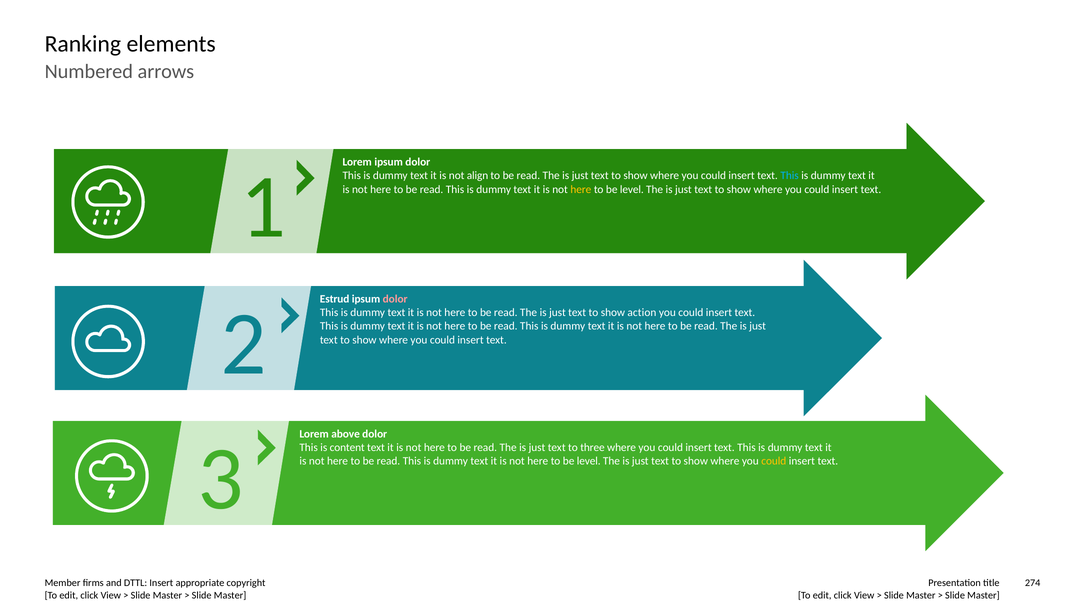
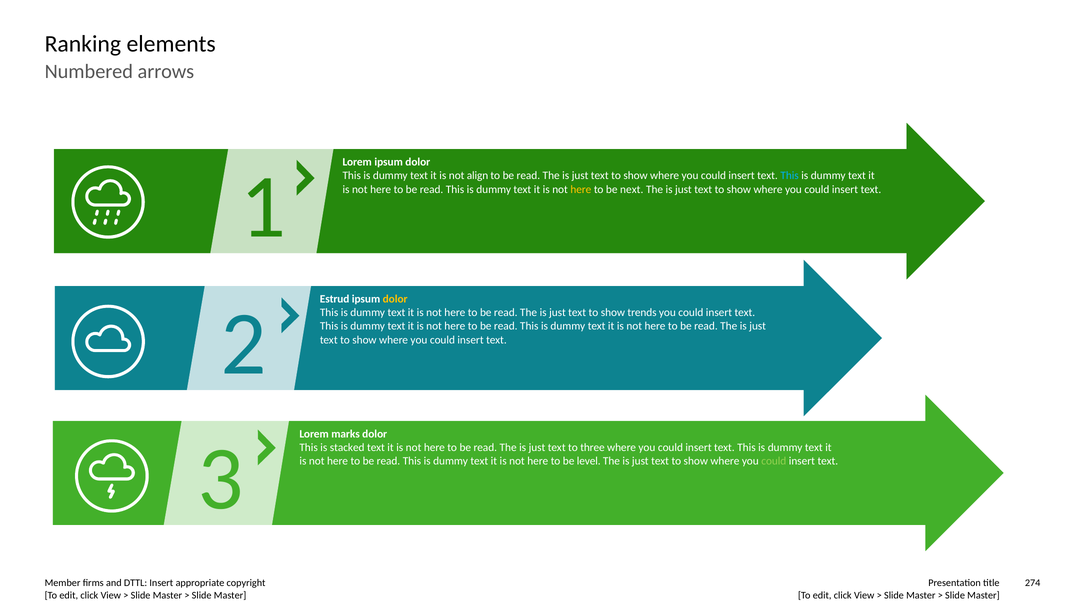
level at (632, 189): level -> next
dolor at (395, 299) colour: pink -> yellow
action: action -> trends
above: above -> marks
content: content -> stacked
could at (774, 461) colour: yellow -> light green
